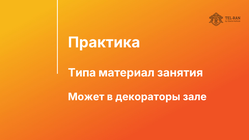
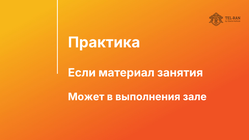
Типа: Типа -> Если
декораторы: декораторы -> выполнения
